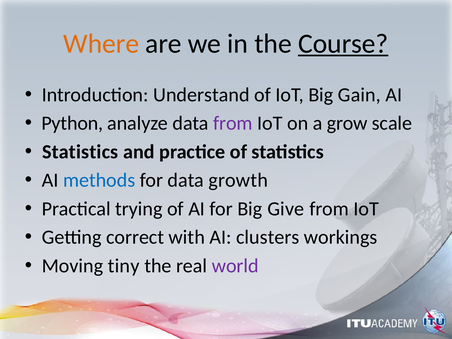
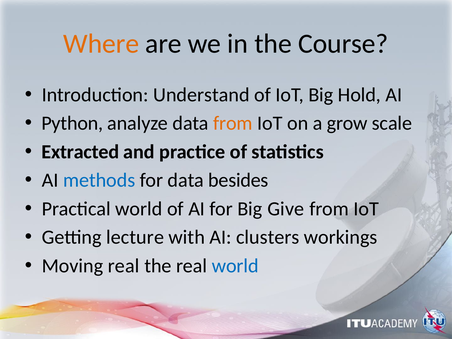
Course underline: present -> none
Gain: Gain -> Hold
from at (233, 123) colour: purple -> orange
Statistics at (80, 152): Statistics -> Extracted
growth: growth -> besides
Practical trying: trying -> world
correct: correct -> lecture
Moving tiny: tiny -> real
world at (235, 266) colour: purple -> blue
